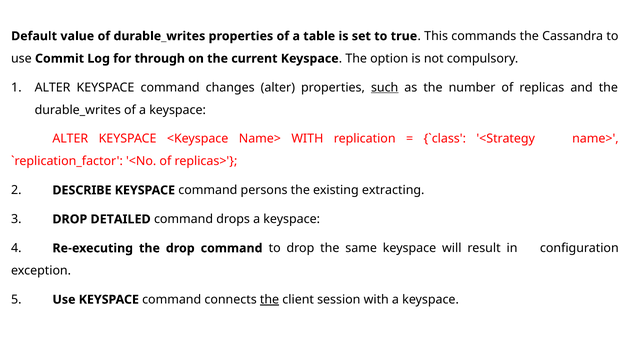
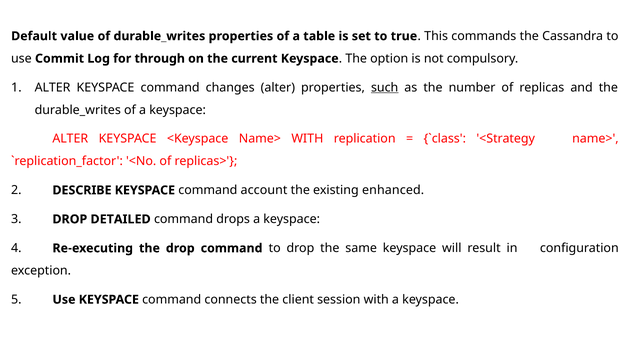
persons: persons -> account
extracting: extracting -> enhanced
the at (270, 300) underline: present -> none
